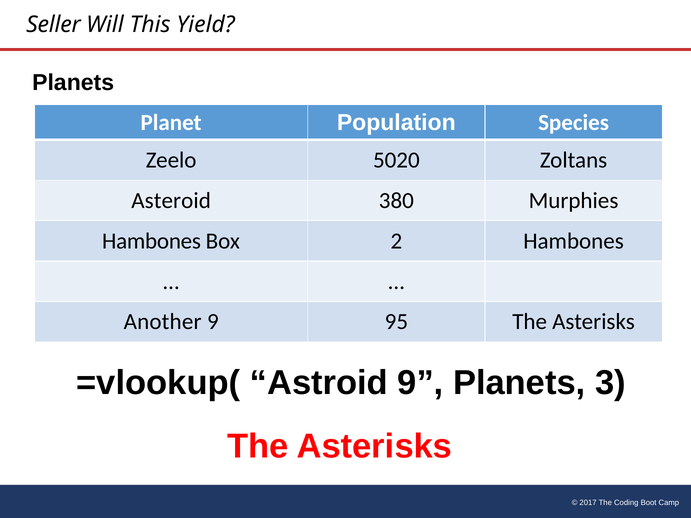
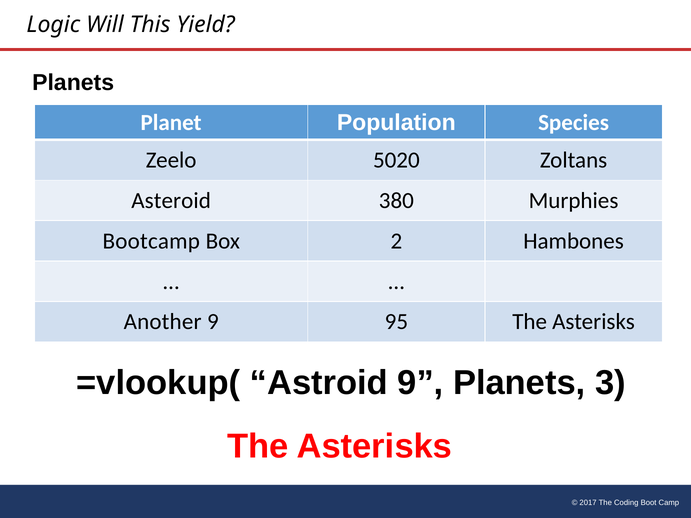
Seller: Seller -> Logic
Hambones at (151, 241): Hambones -> Bootcamp
